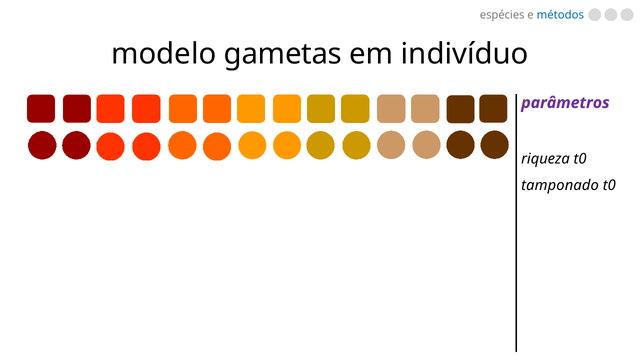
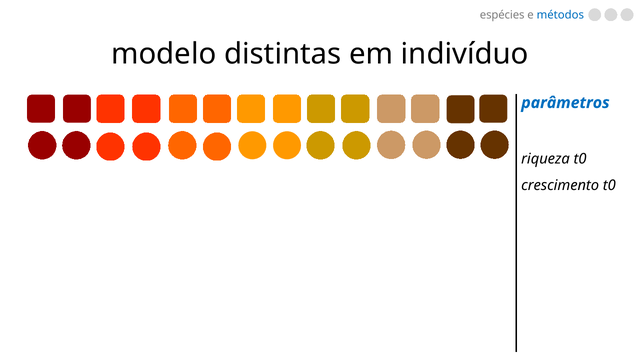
gametas: gametas -> distintas
parâmetros colour: purple -> blue
tamponado: tamponado -> crescimento
